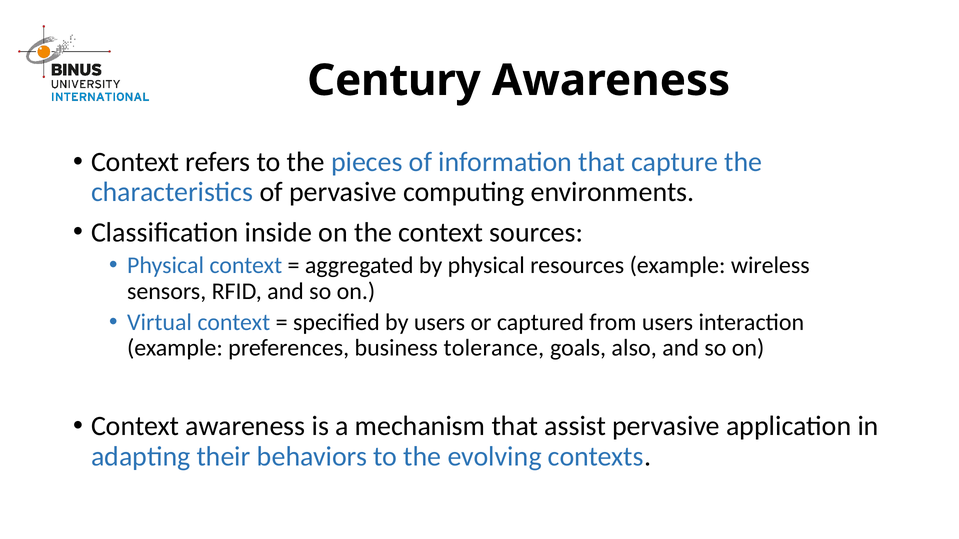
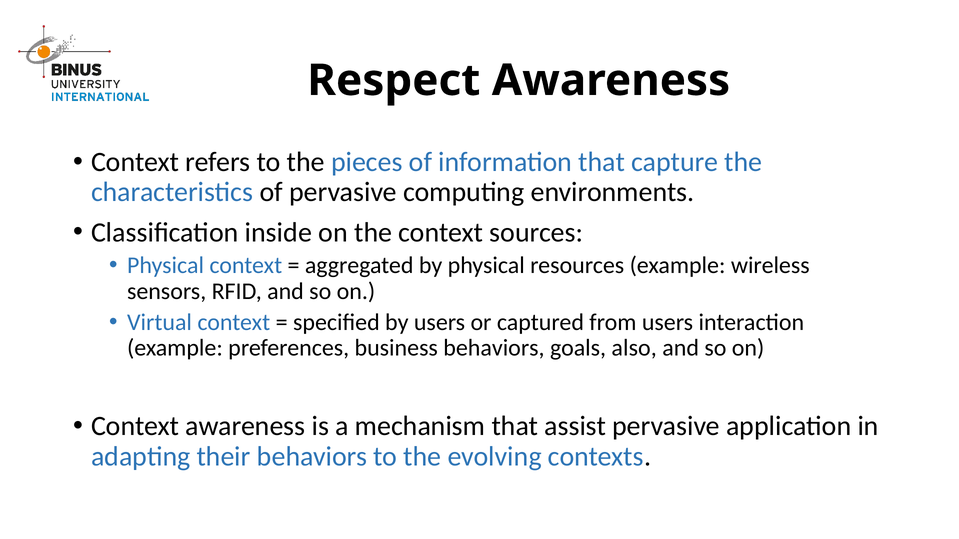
Century: Century -> Respect
business tolerance: tolerance -> behaviors
